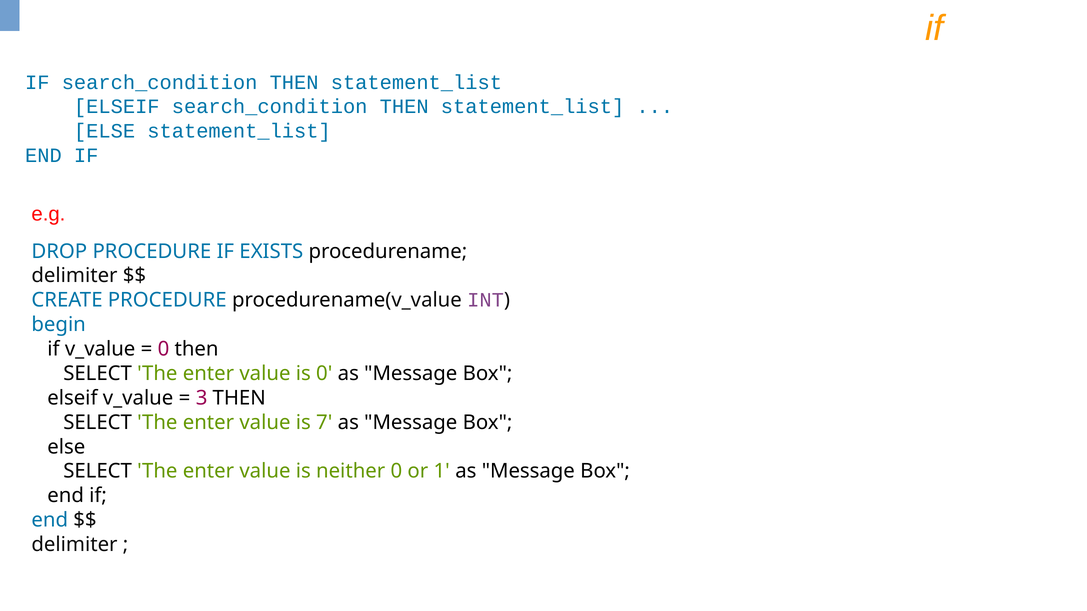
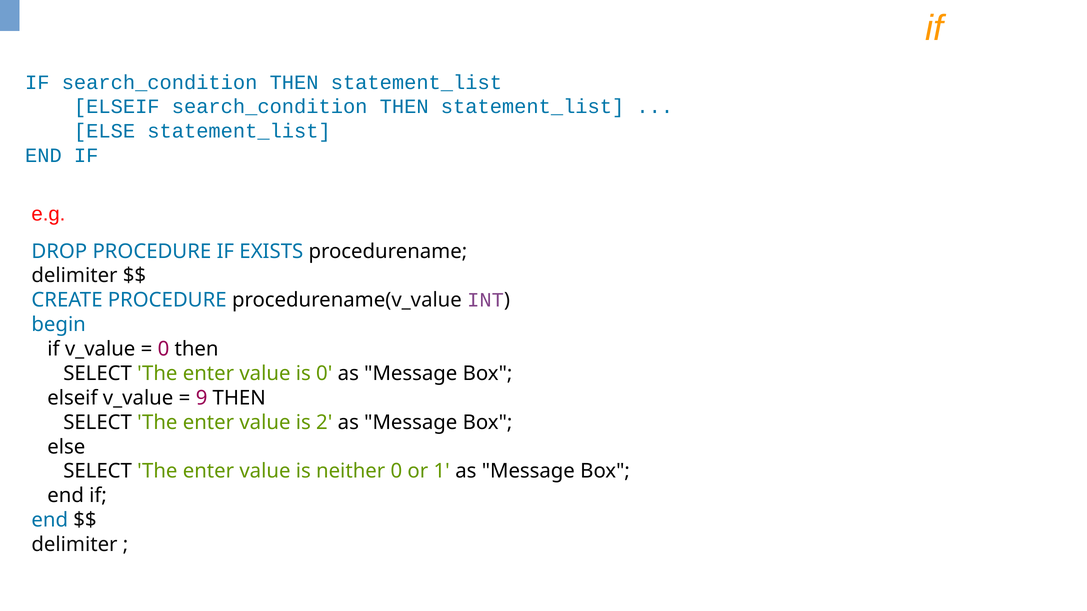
3: 3 -> 9
7: 7 -> 2
